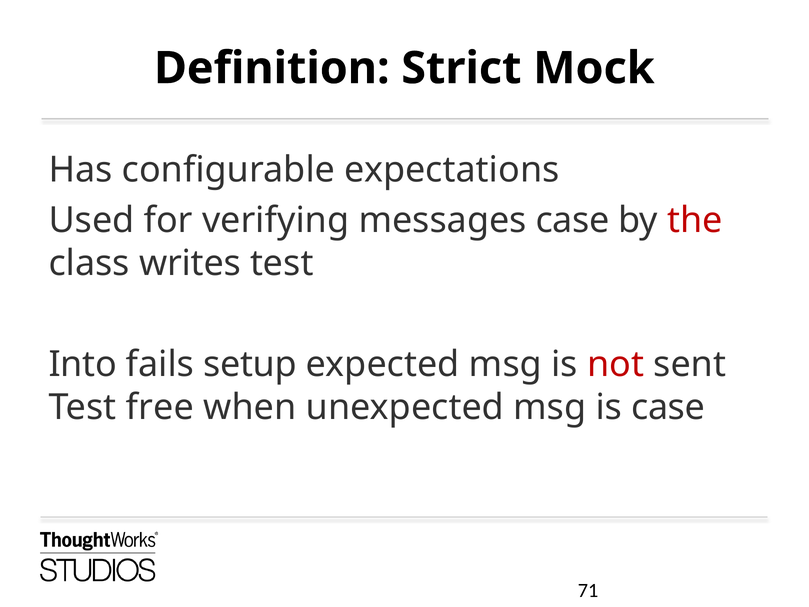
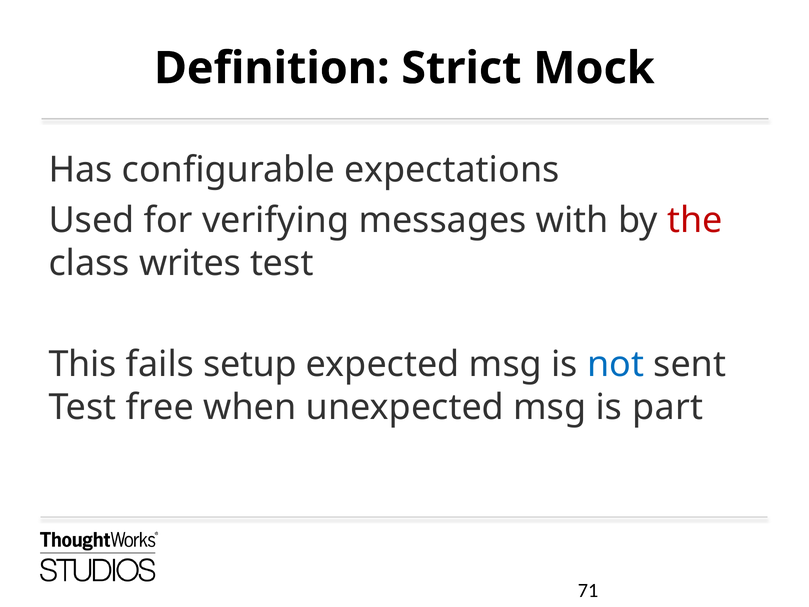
messages case: case -> with
Into: Into -> This
not colour: red -> blue
is case: case -> part
